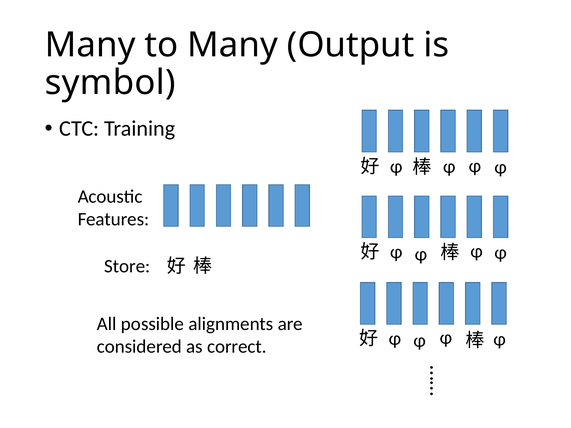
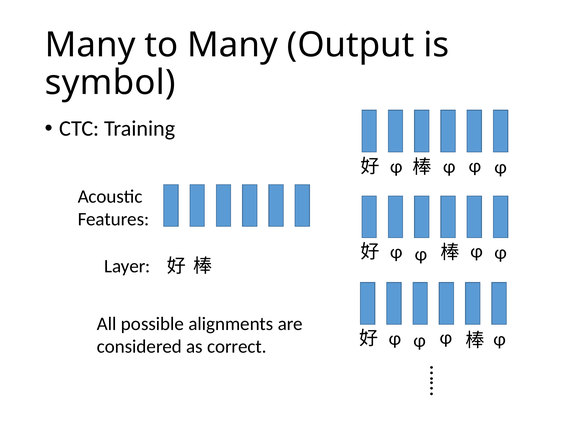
Store: Store -> Layer
